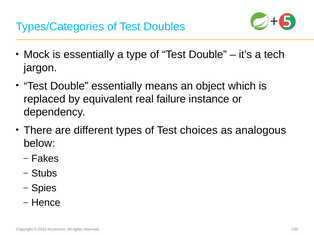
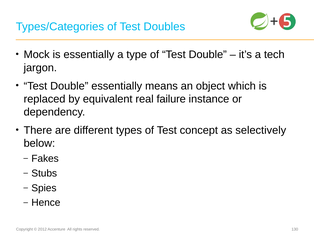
choices: choices -> concept
analogous: analogous -> selectively
